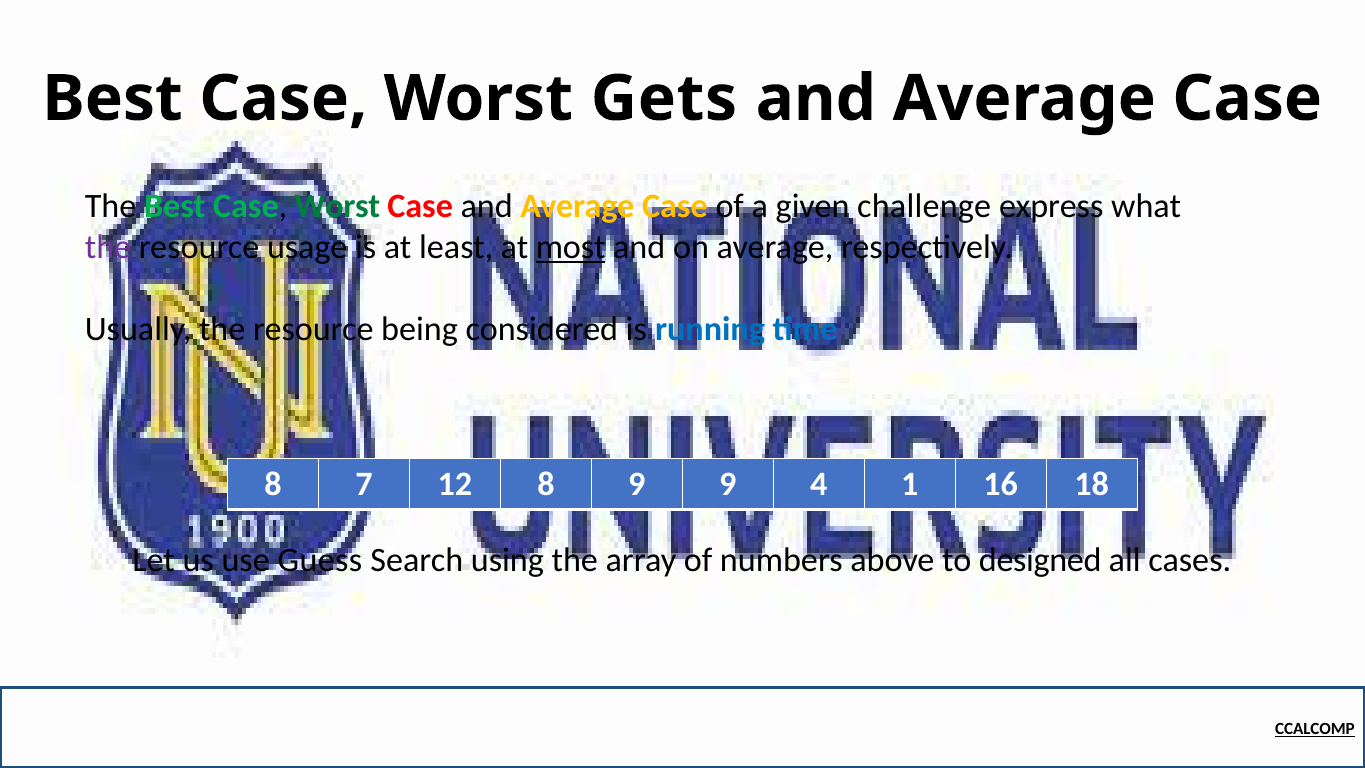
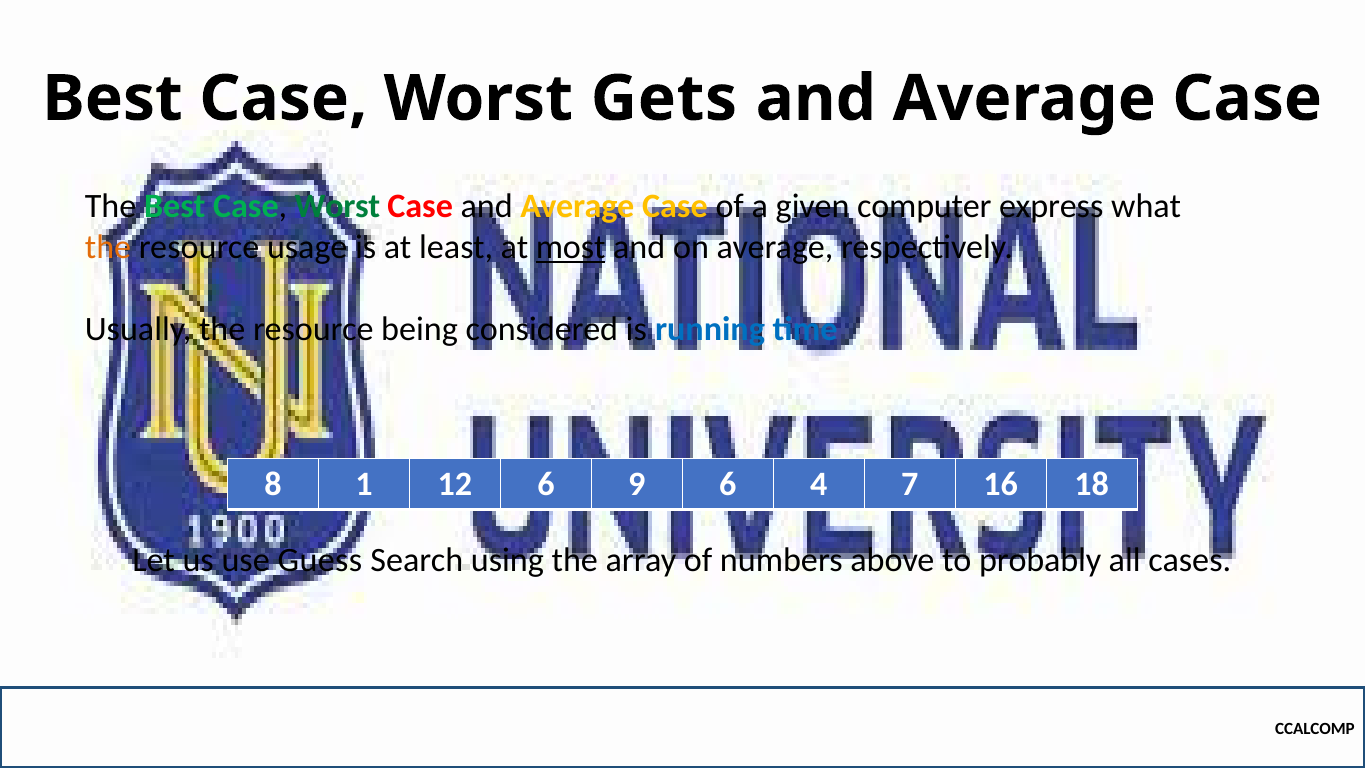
challenge: challenge -> computer
the at (108, 247) colour: purple -> orange
7: 7 -> 1
12 8: 8 -> 6
9 9: 9 -> 6
1: 1 -> 7
designed: designed -> probably
CCALCOMP underline: present -> none
